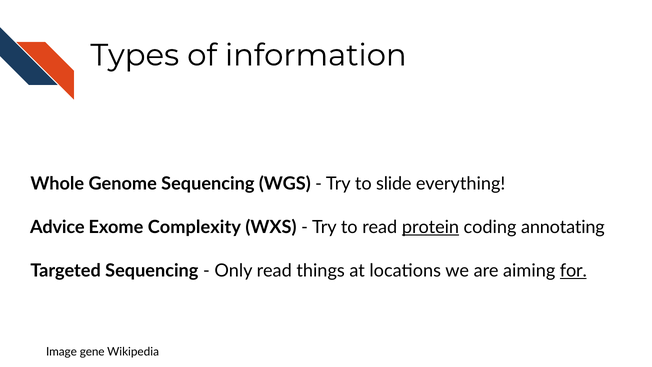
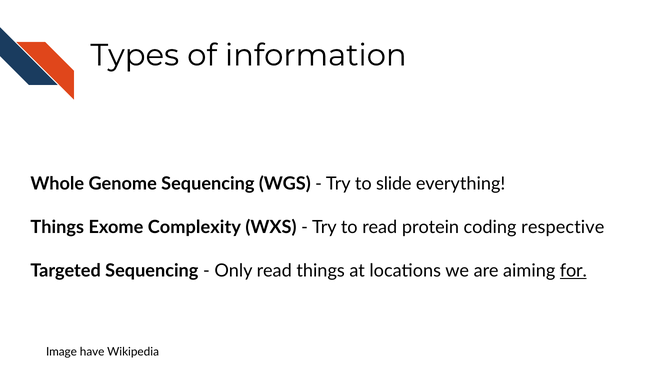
Advice at (57, 227): Advice -> Things
protein underline: present -> none
annotating: annotating -> respective
gene: gene -> have
